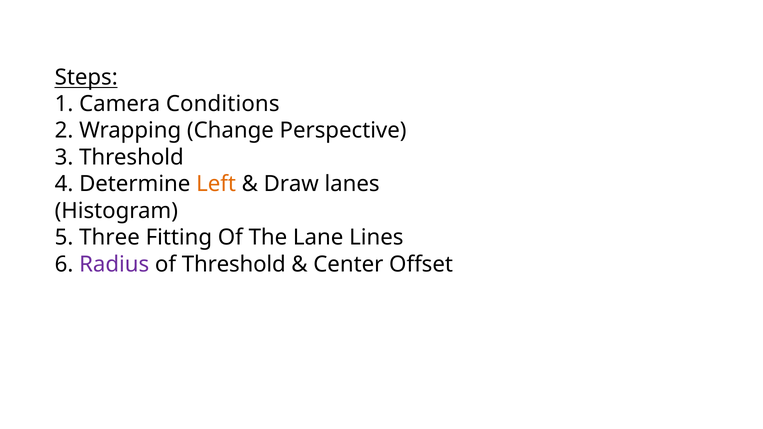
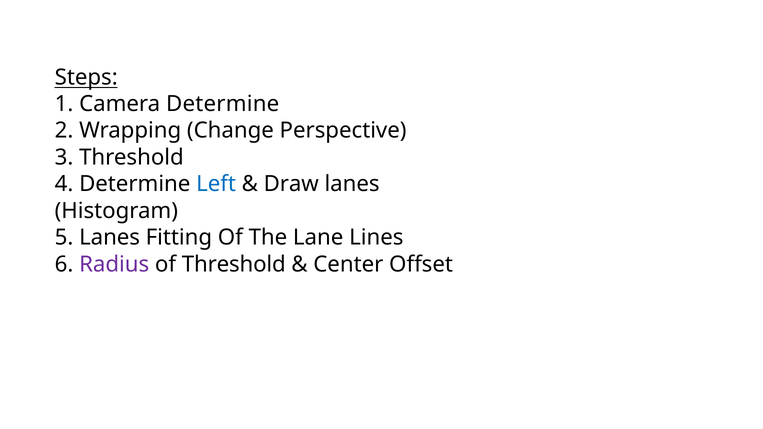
Camera Conditions: Conditions -> Determine
Left colour: orange -> blue
5 Three: Three -> Lanes
